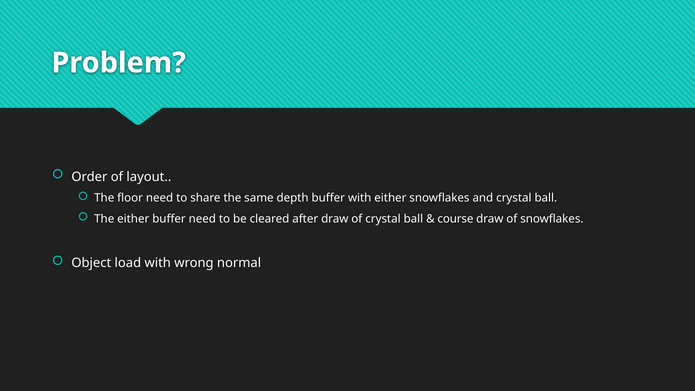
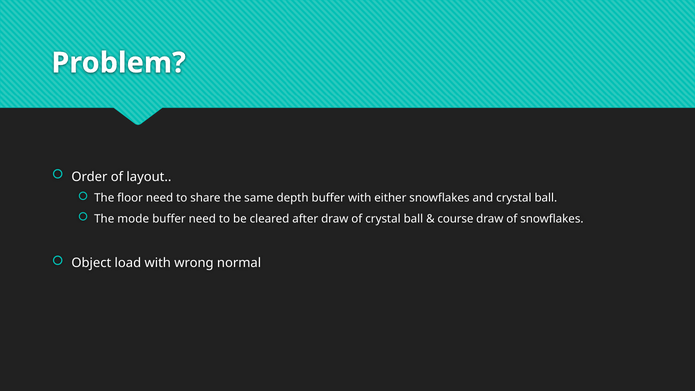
The either: either -> mode
